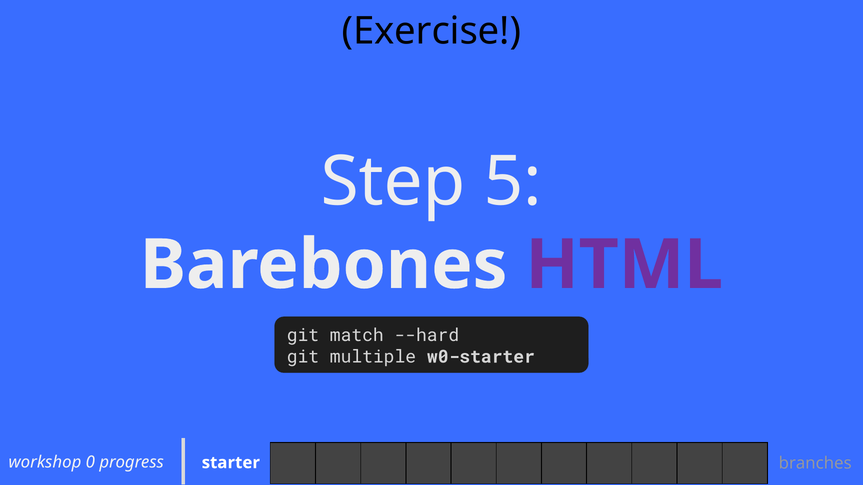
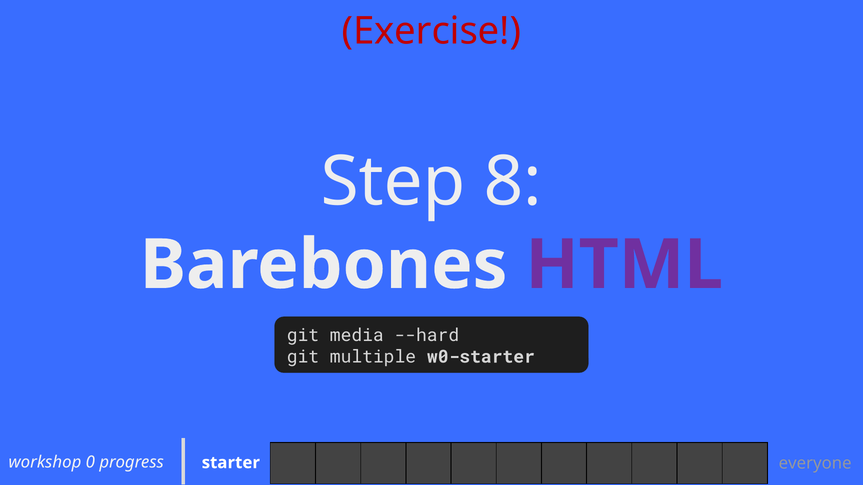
Exercise colour: black -> red
5: 5 -> 8
match: match -> media
branches: branches -> everyone
